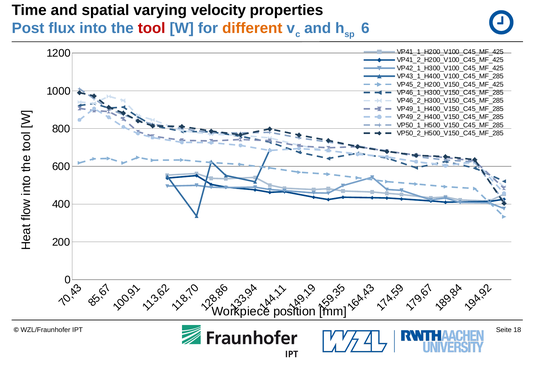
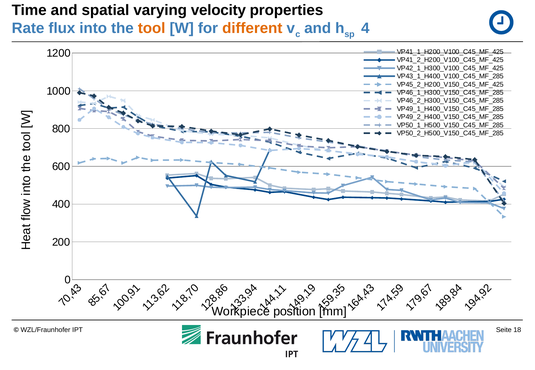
Post: Post -> Rate
tool colour: red -> orange
6 at (365, 28): 6 -> 4
